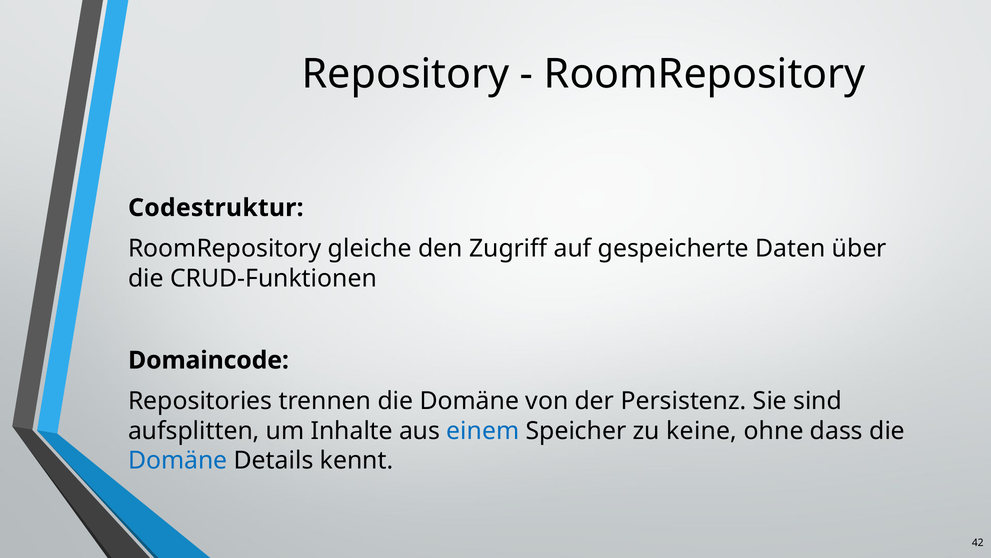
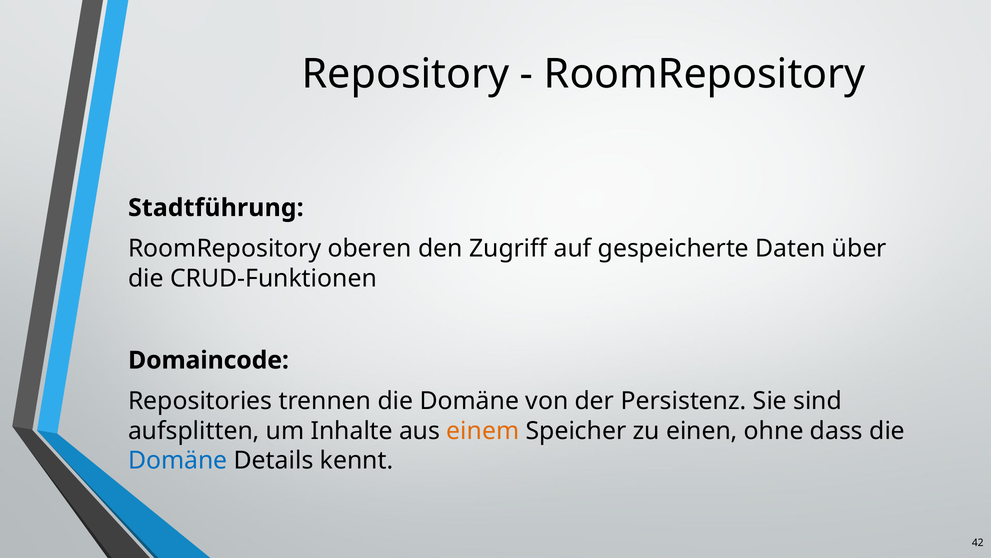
Codestruktur: Codestruktur -> Stadtführung
gleiche: gleiche -> oberen
einem colour: blue -> orange
keine: keine -> einen
